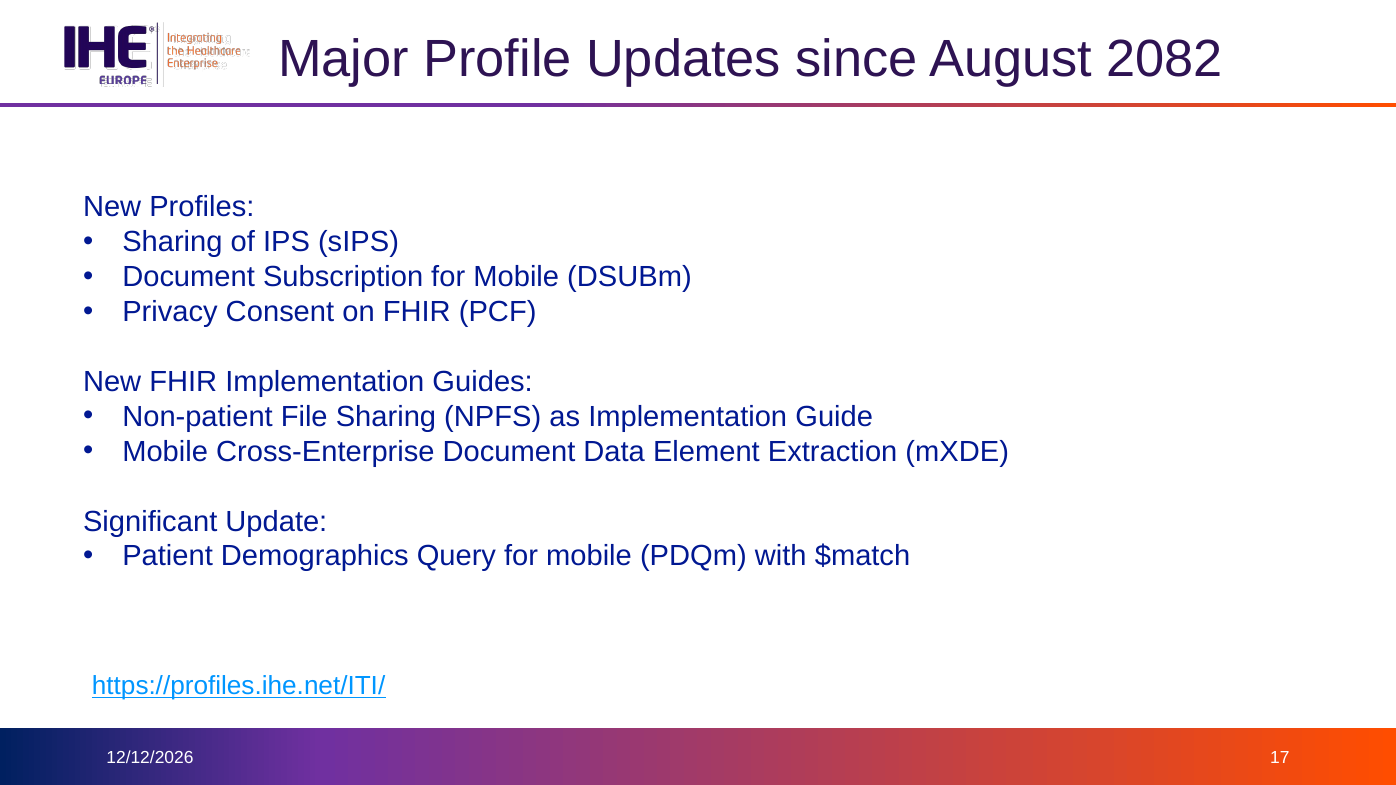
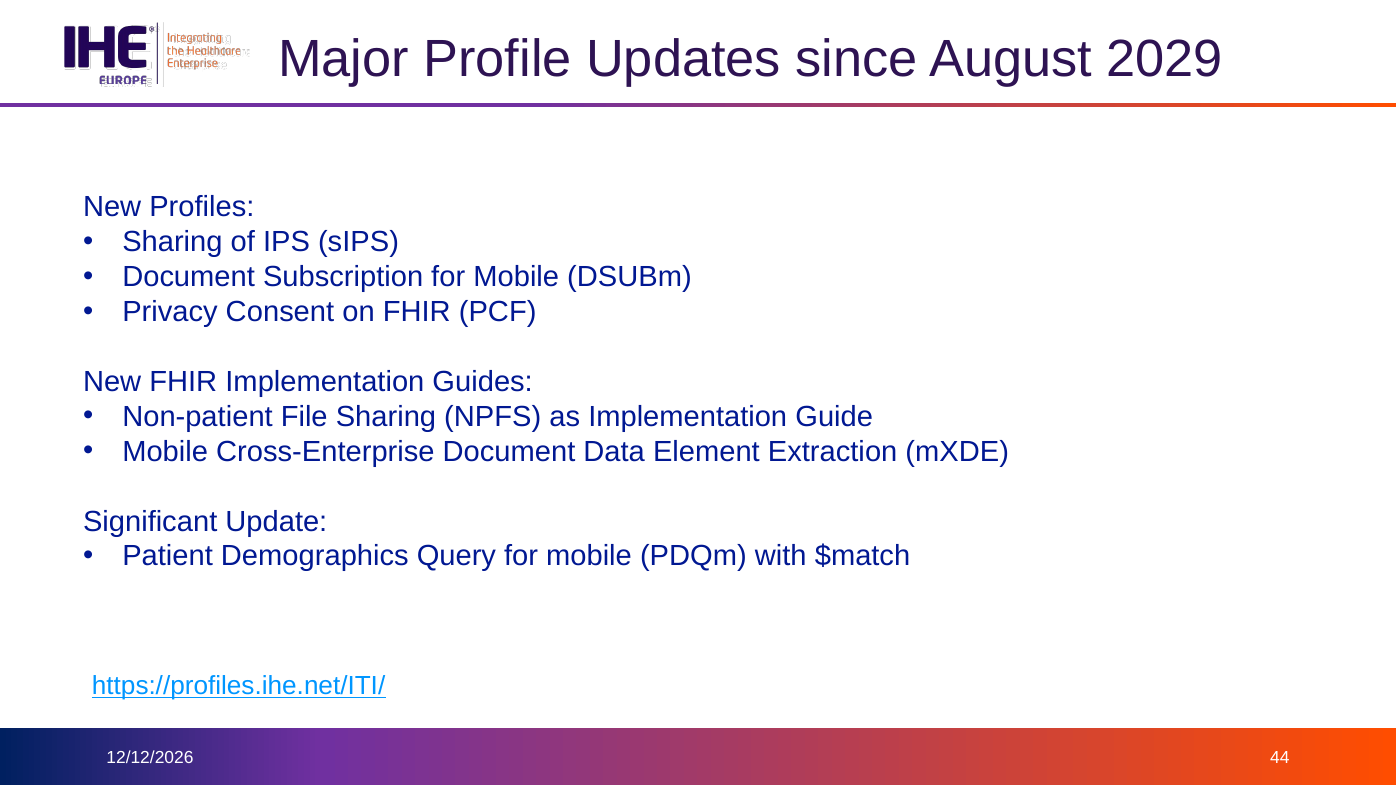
2082: 2082 -> 2029
17: 17 -> 44
